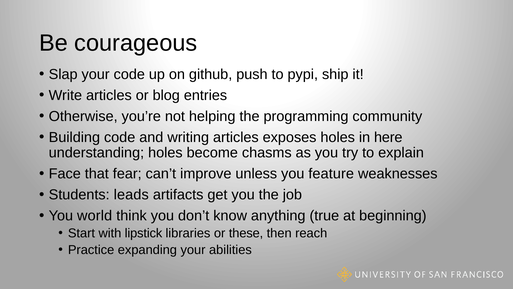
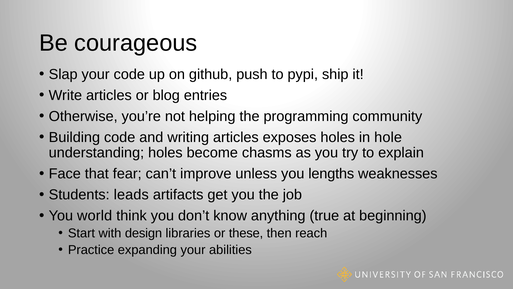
here: here -> hole
feature: feature -> lengths
lipstick: lipstick -> design
